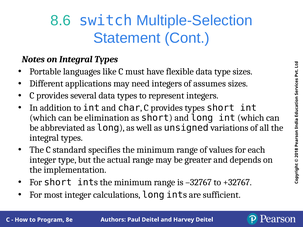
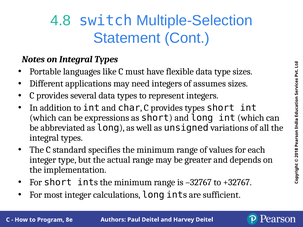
8.6: 8.6 -> 4.8
elimination: elimination -> expressions
